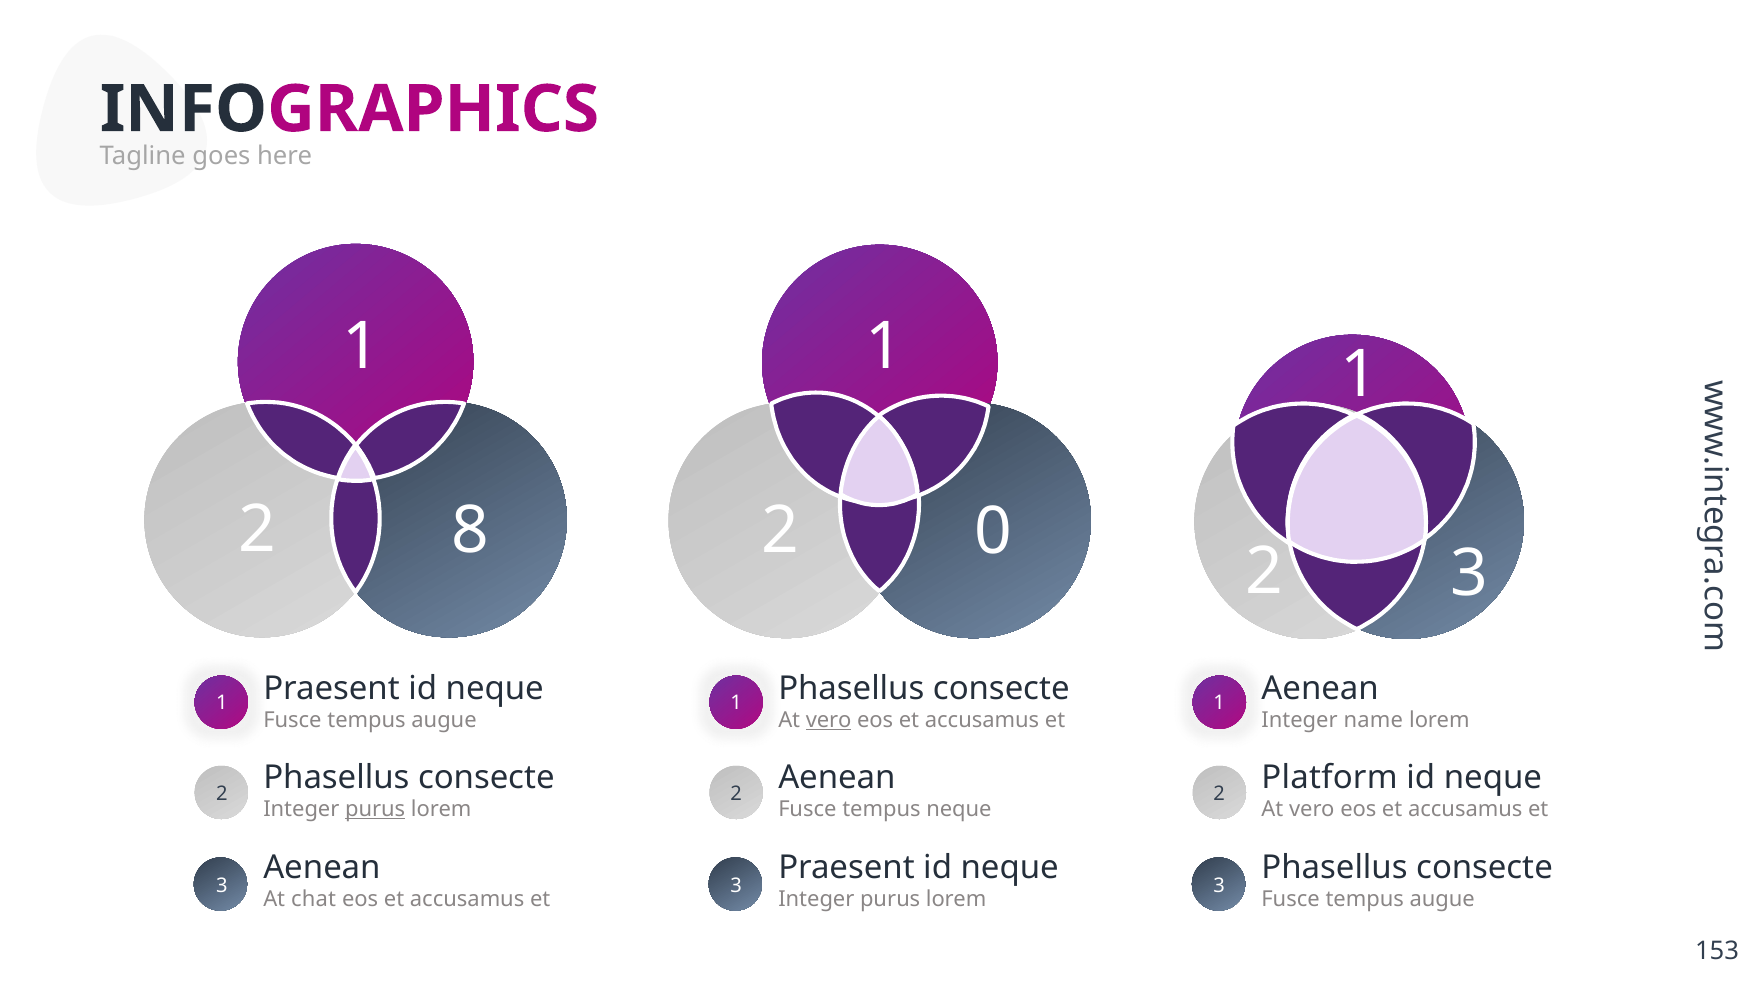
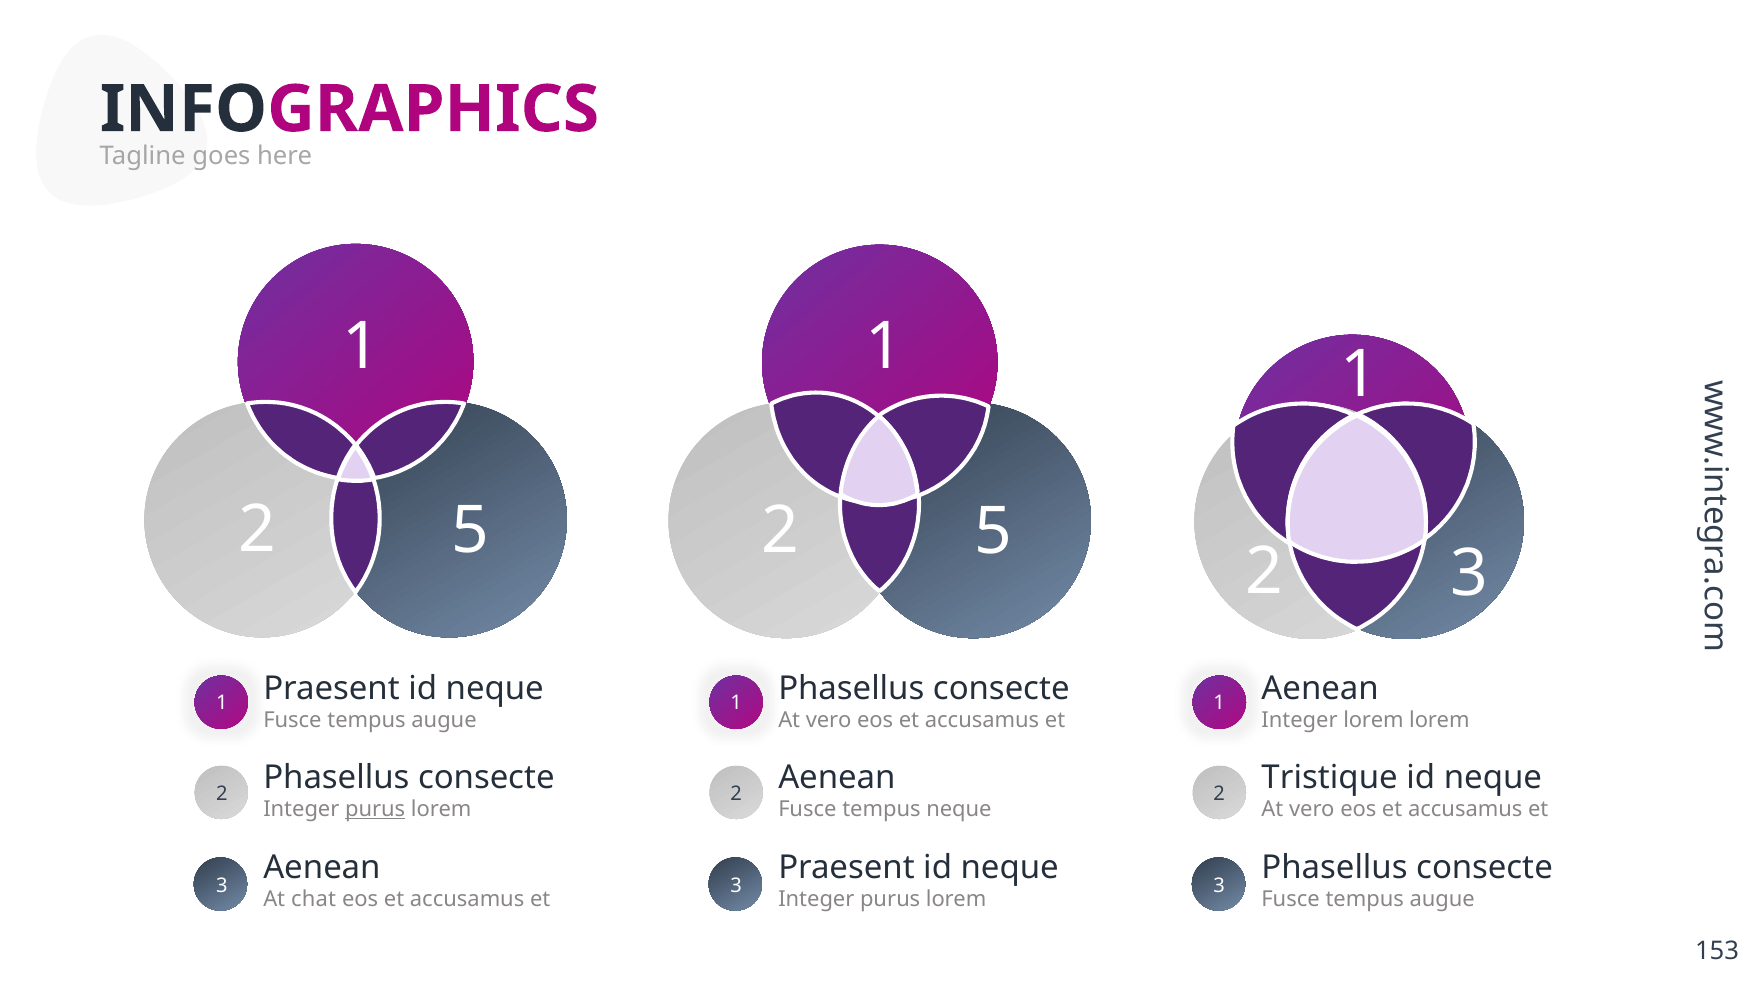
8 at (470, 531): 8 -> 5
0 at (993, 532): 0 -> 5
vero at (829, 720) underline: present -> none
Integer name: name -> lorem
Platform: Platform -> Tristique
